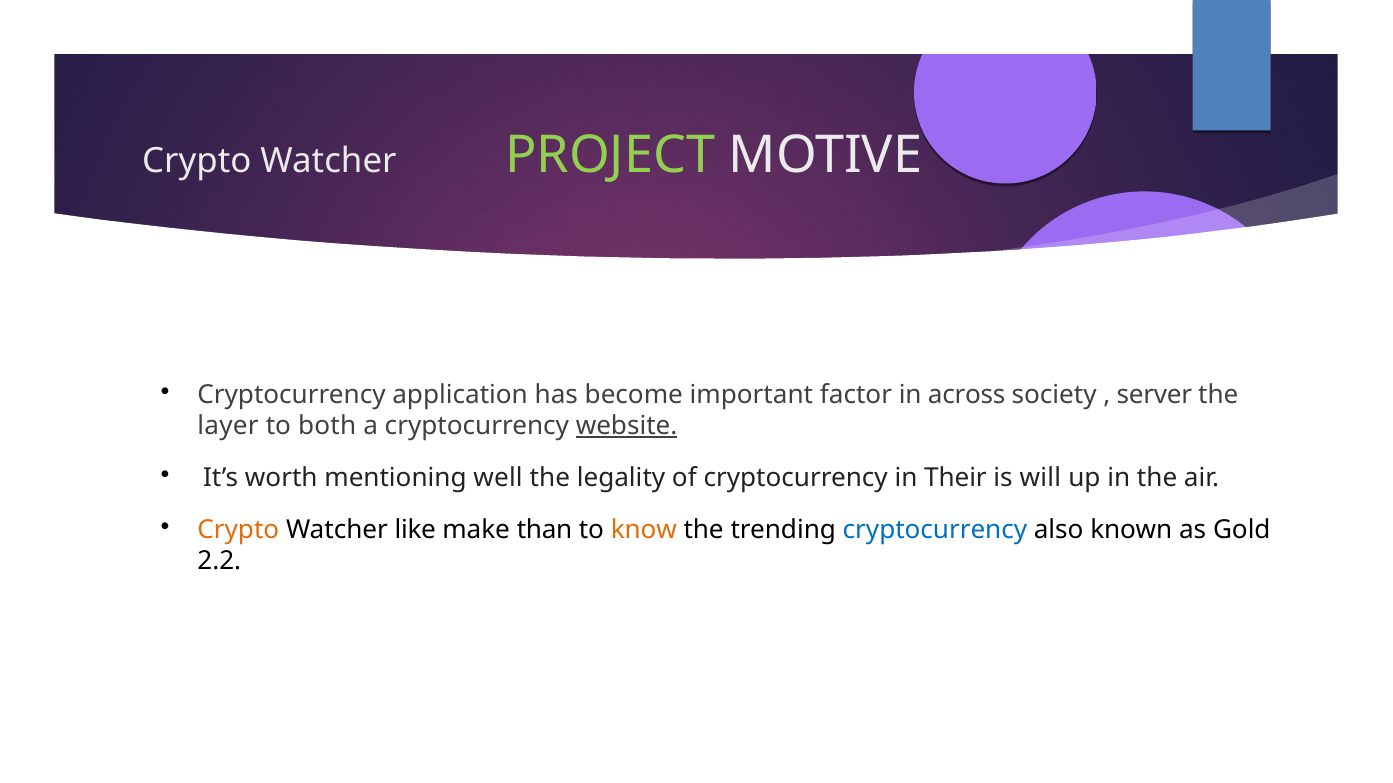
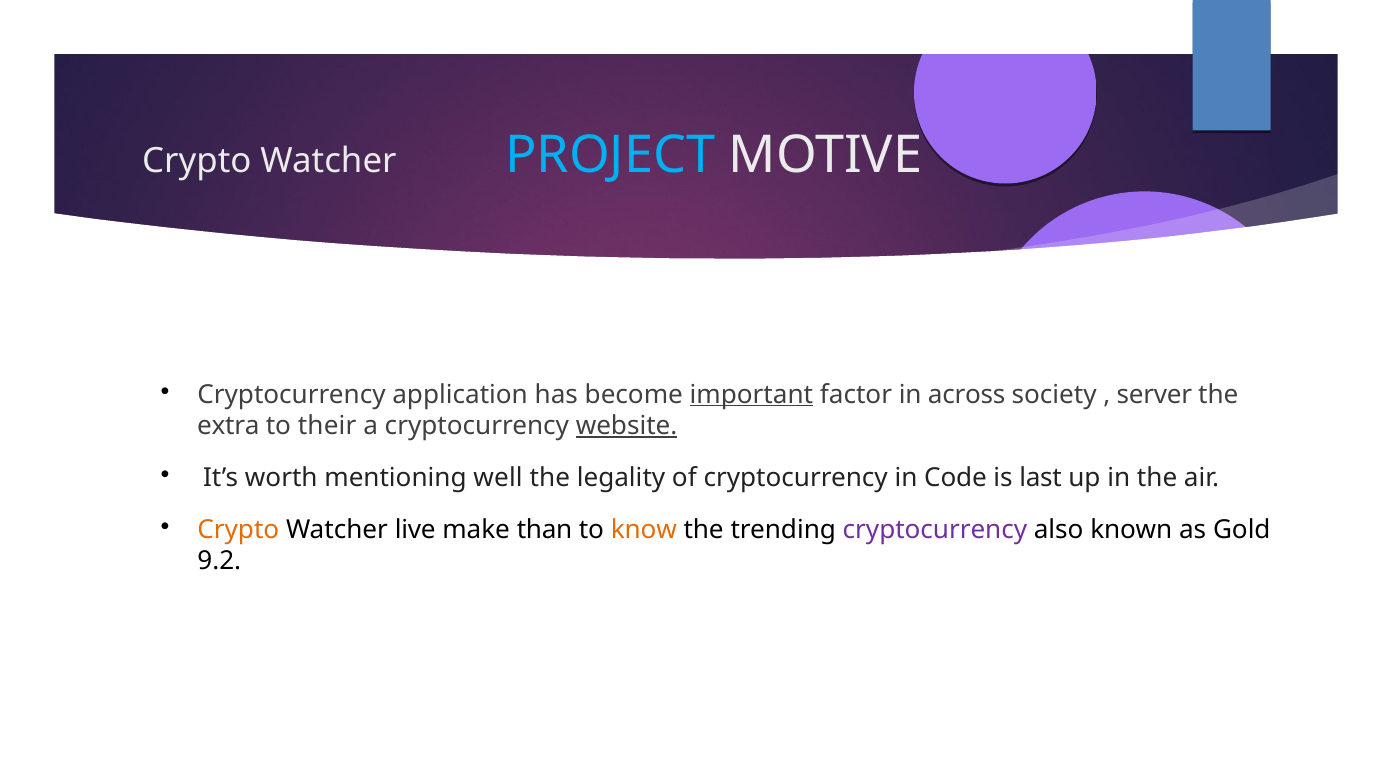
PROJECT colour: light green -> light blue
important underline: none -> present
layer: layer -> extra
both: both -> their
Their: Their -> Code
will: will -> last
like: like -> live
cryptocurrency at (935, 530) colour: blue -> purple
2.2: 2.2 -> 9.2
